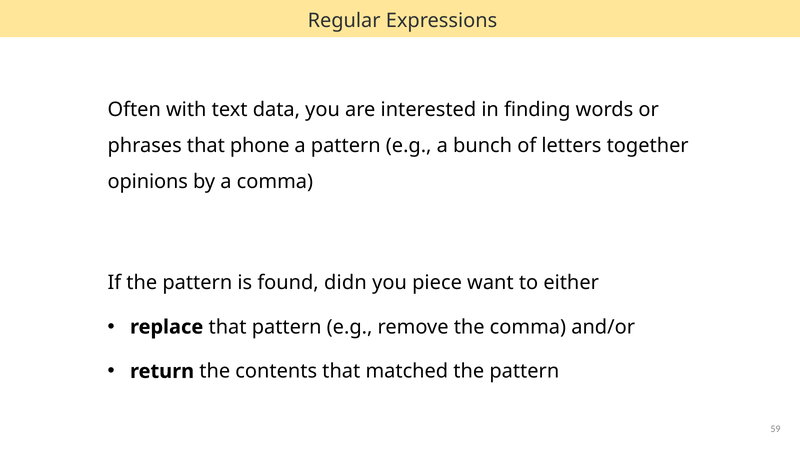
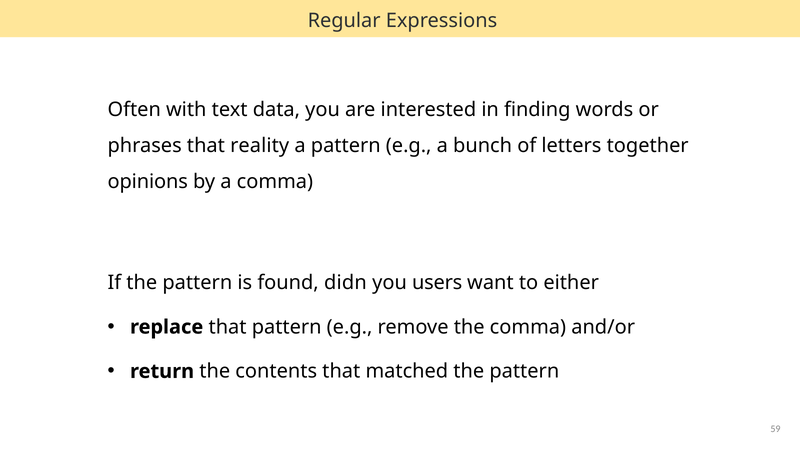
phone: phone -> reality
piece: piece -> users
